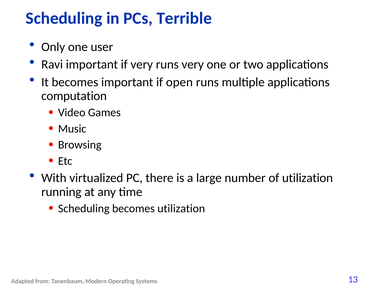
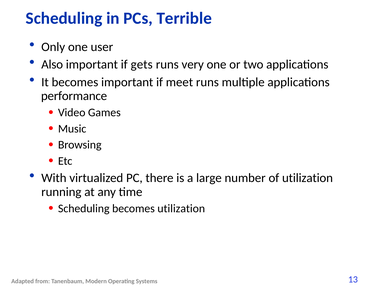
Ravi: Ravi -> Also
if very: very -> gets
open: open -> meet
computation: computation -> performance
